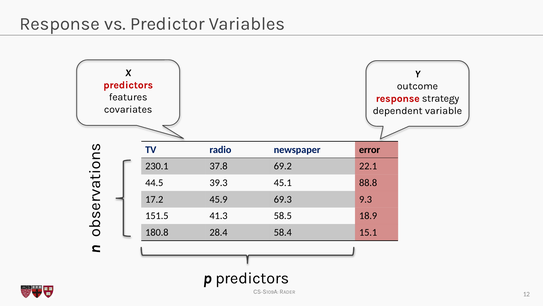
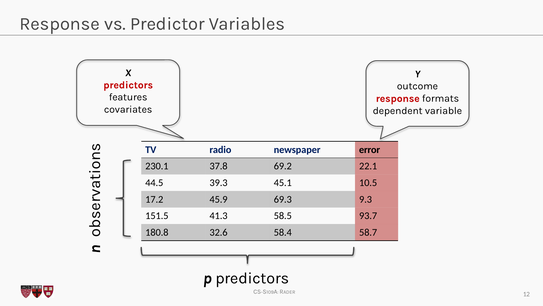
strategy: strategy -> formats
88.8: 88.8 -> 10.5
18.9: 18.9 -> 93.7
28.4: 28.4 -> 32.6
15.1: 15.1 -> 58.7
